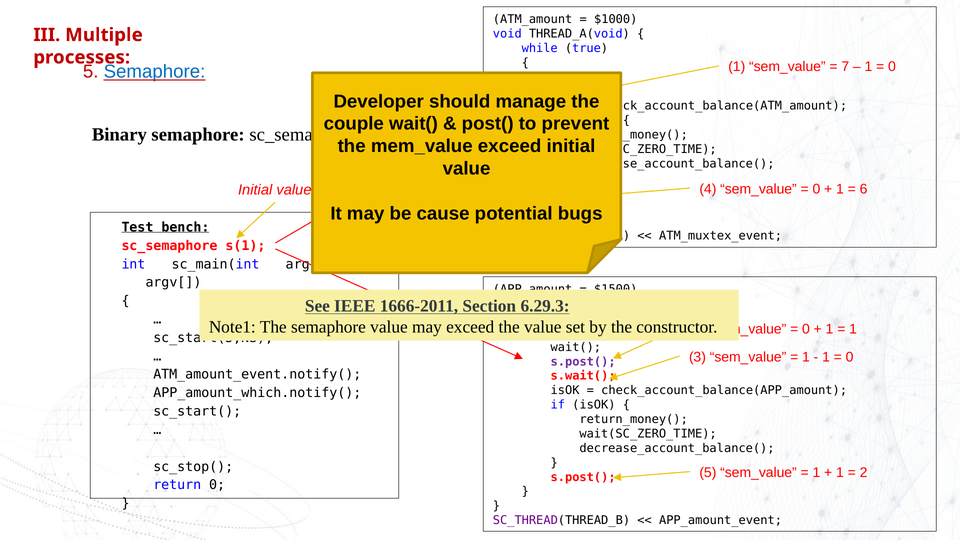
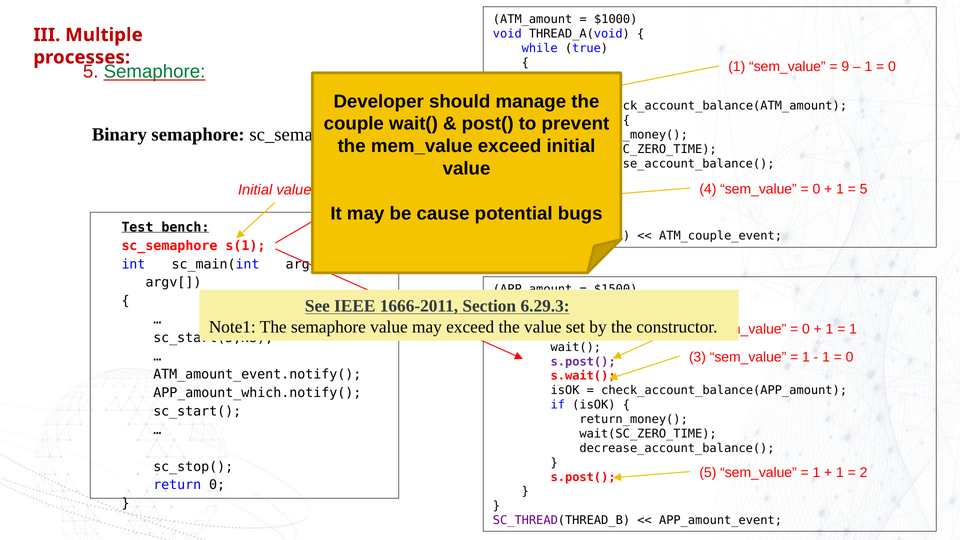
7: 7 -> 9
Semaphore at (155, 72) colour: blue -> green
6 at (864, 189): 6 -> 5
ATM_muxtex_event: ATM_muxtex_event -> ATM_couple_event
